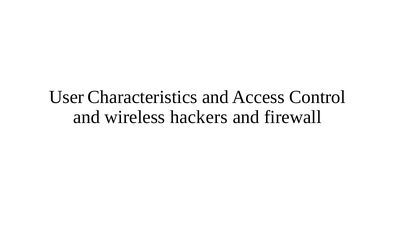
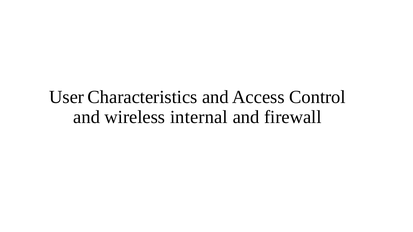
hackers: hackers -> internal
